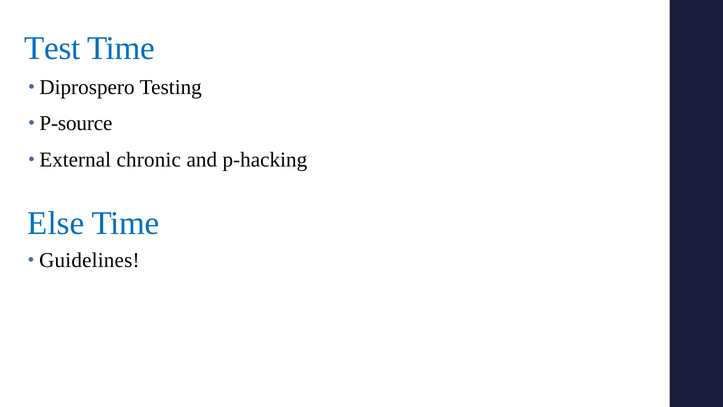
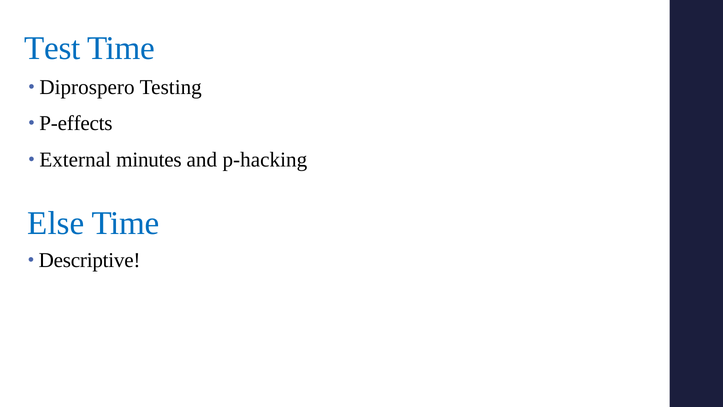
P-source: P-source -> P-effects
chronic: chronic -> minutes
Guidelines: Guidelines -> Descriptive
